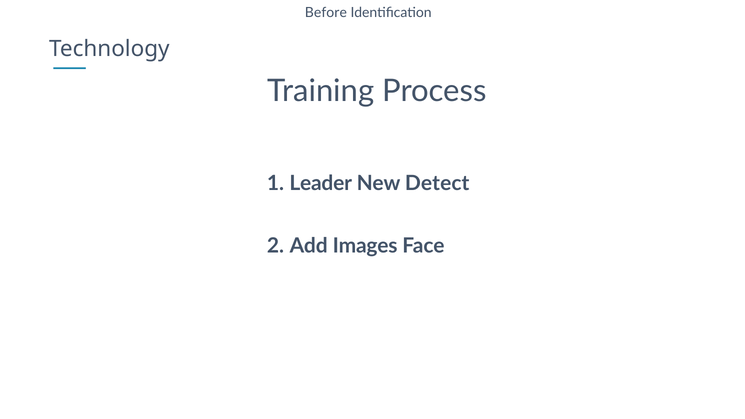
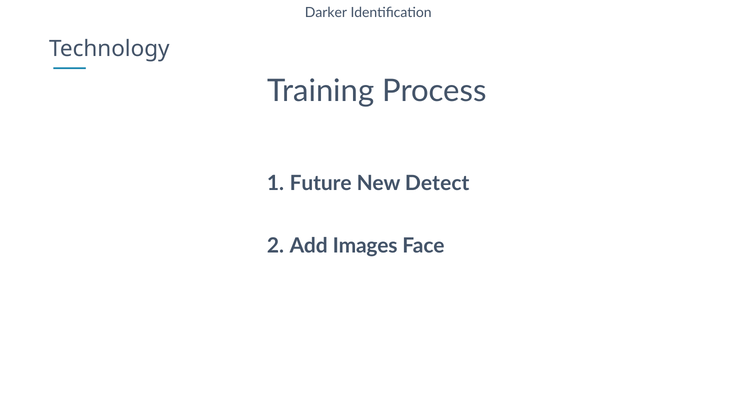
Before: Before -> Darker
Leader: Leader -> Future
